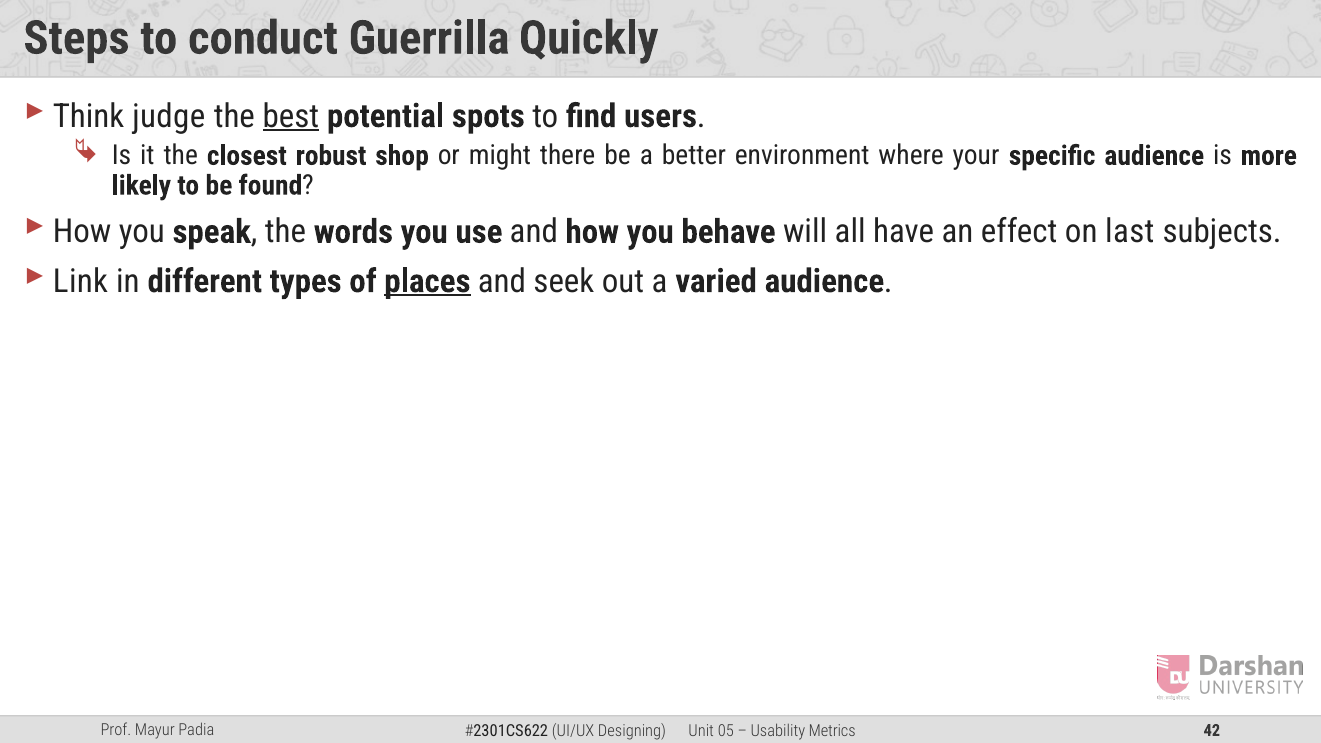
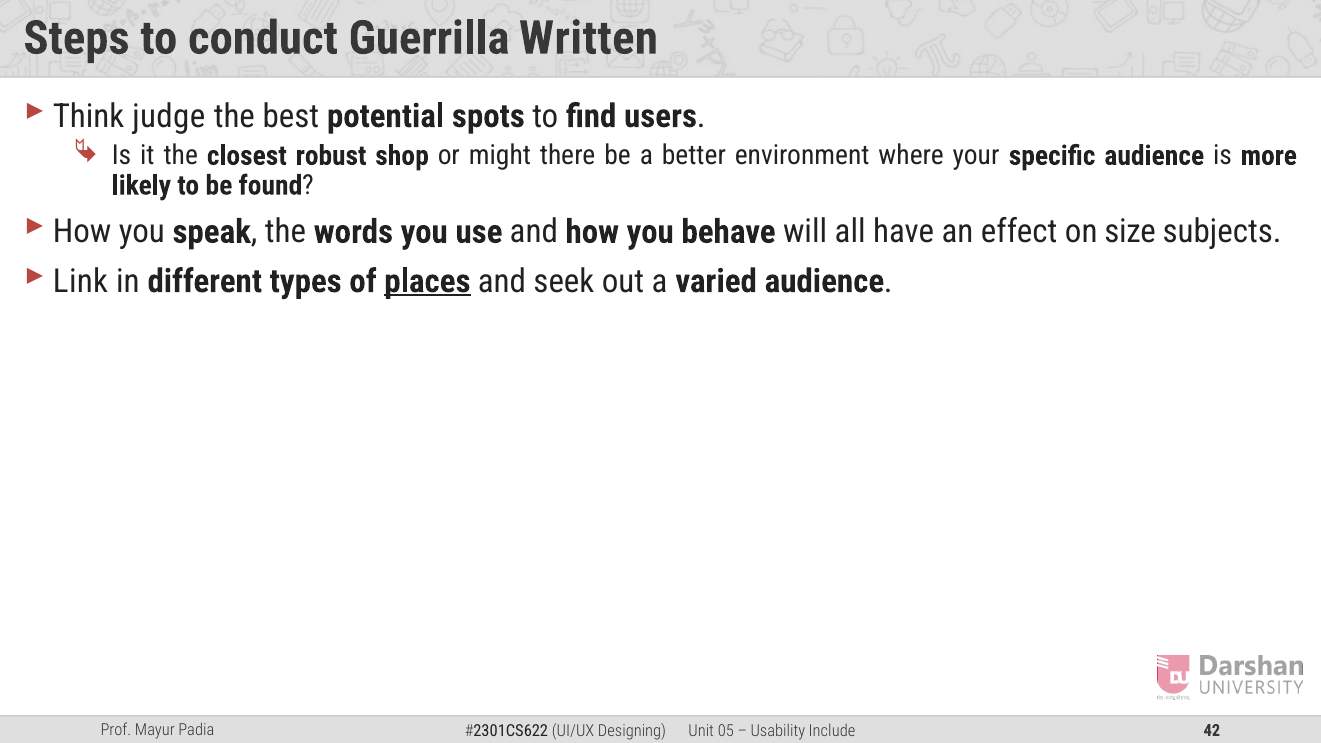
Quickly: Quickly -> Written
best underline: present -> none
last: last -> size
Metrics: Metrics -> Include
